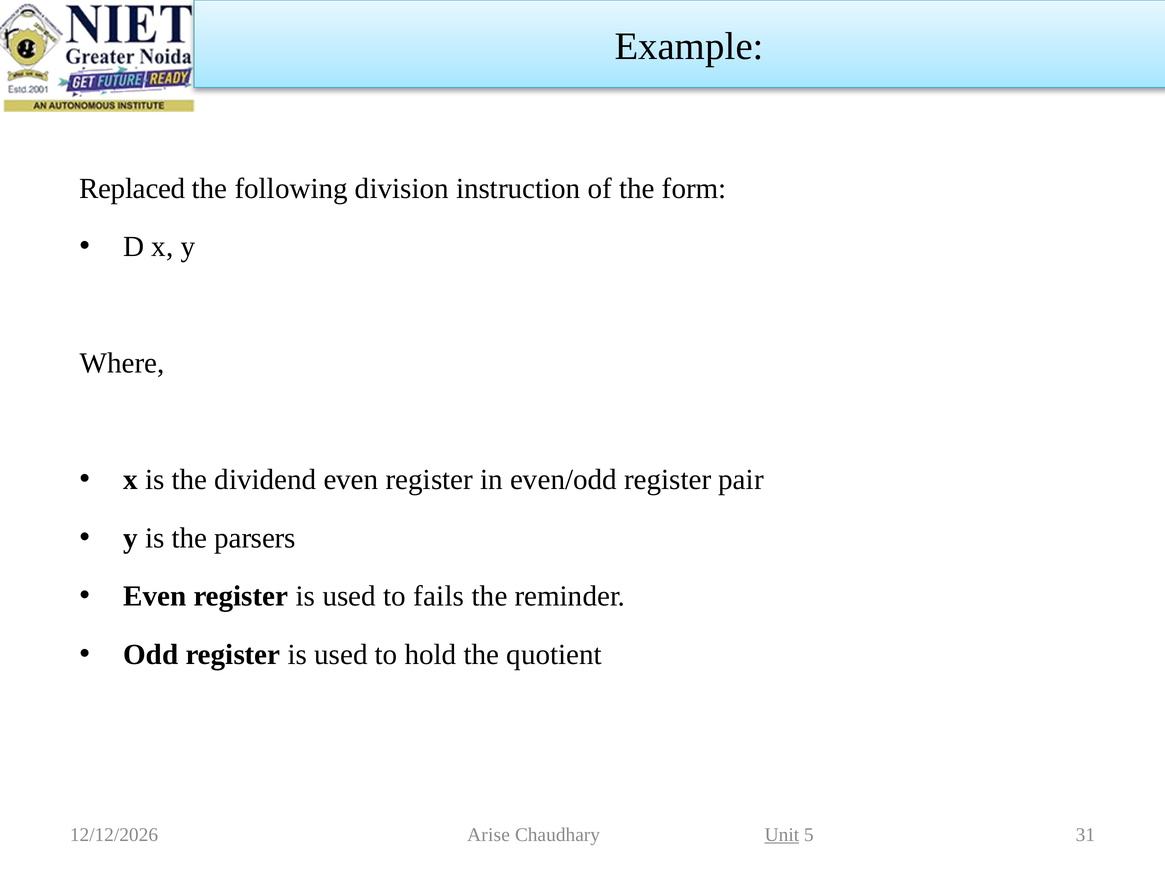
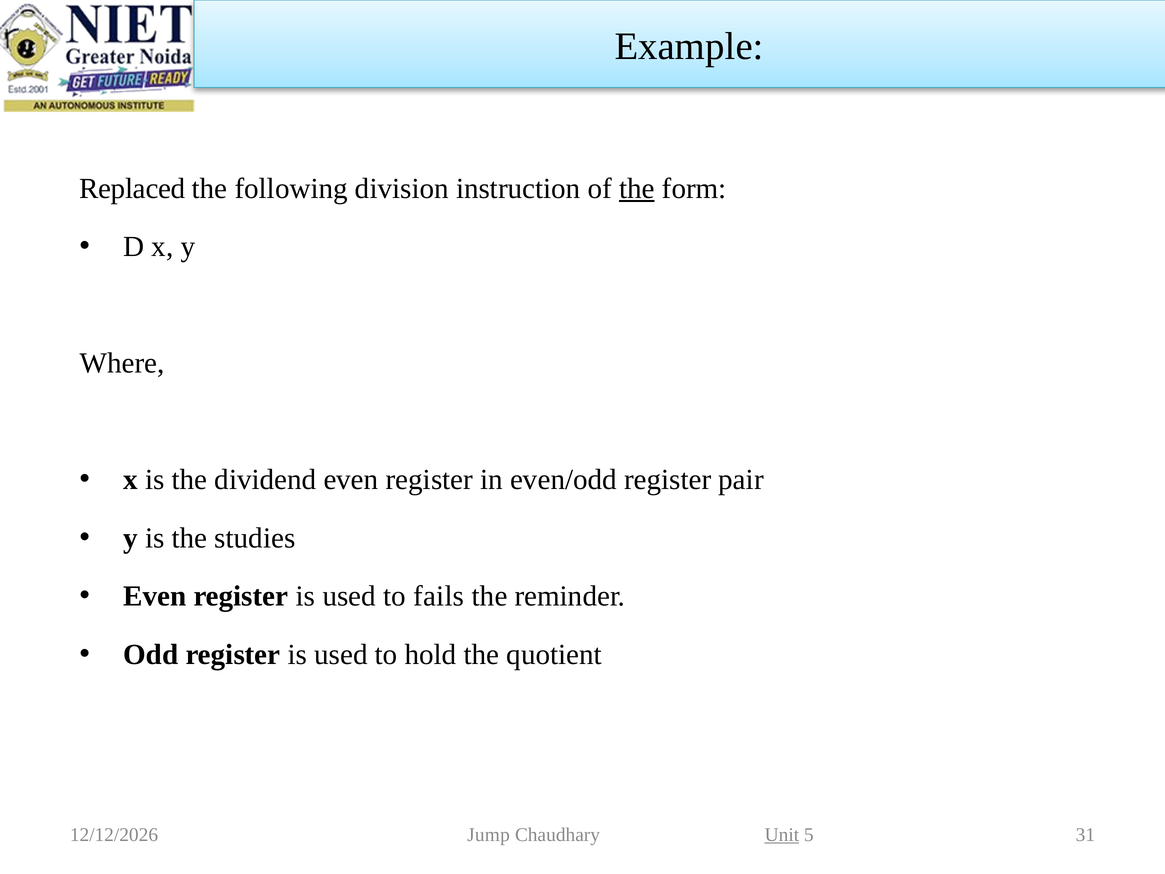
the at (637, 188) underline: none -> present
parsers: parsers -> studies
Arise: Arise -> Jump
